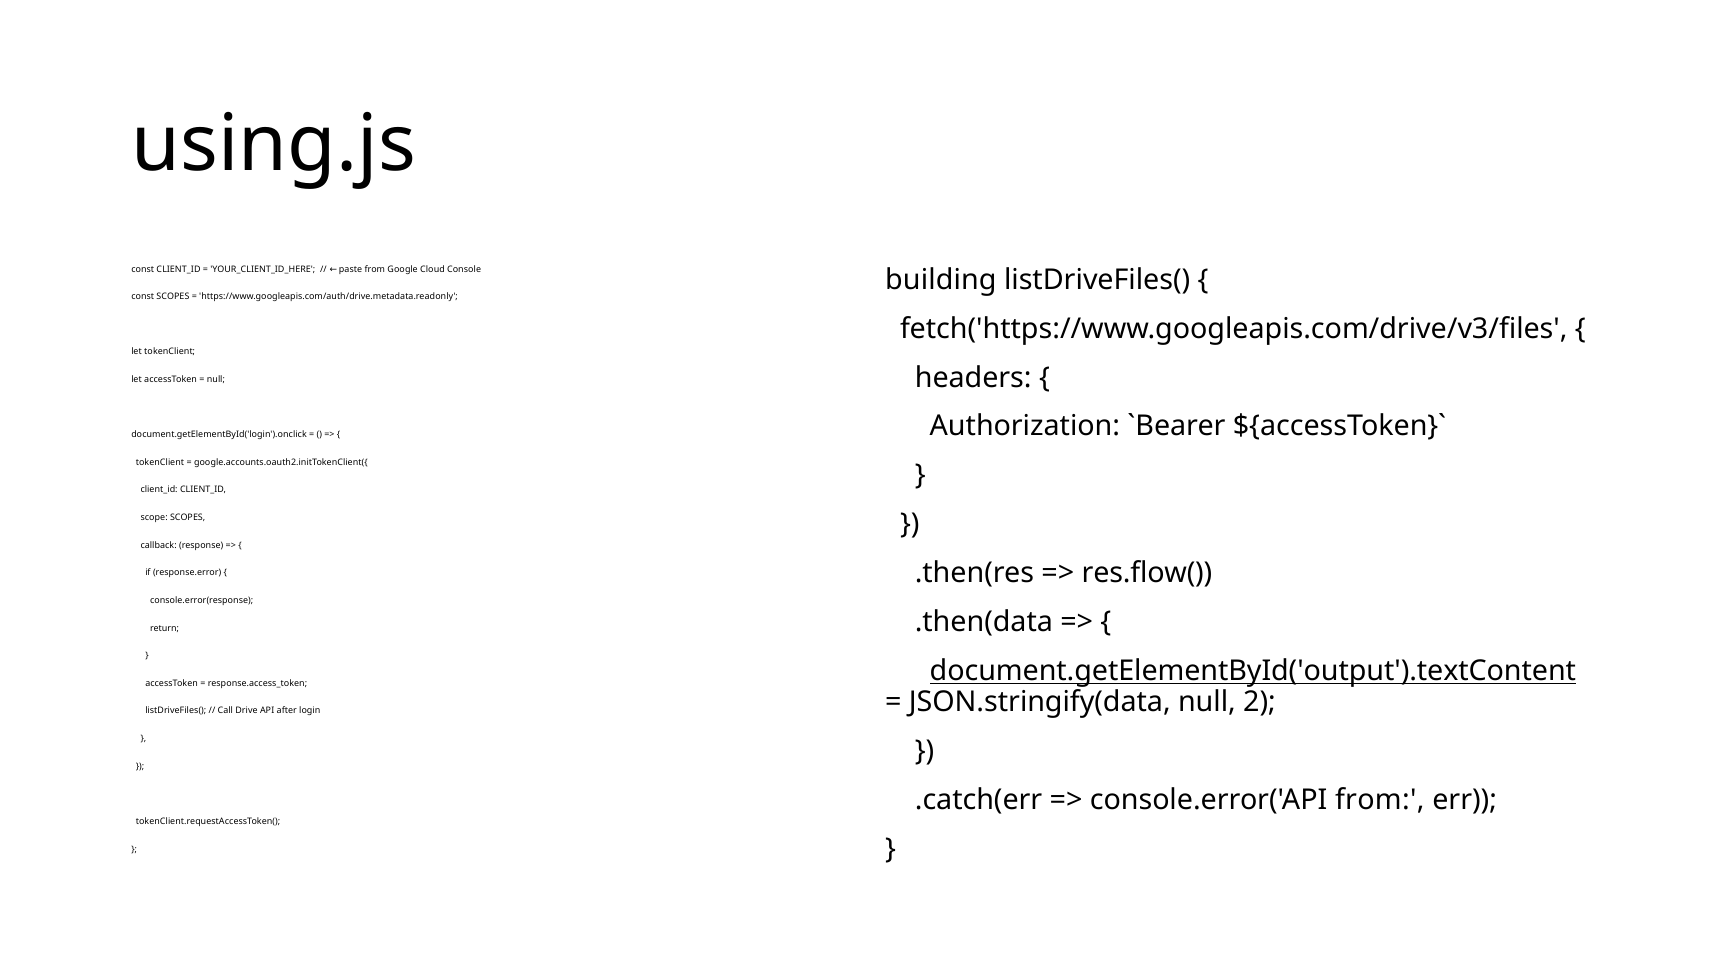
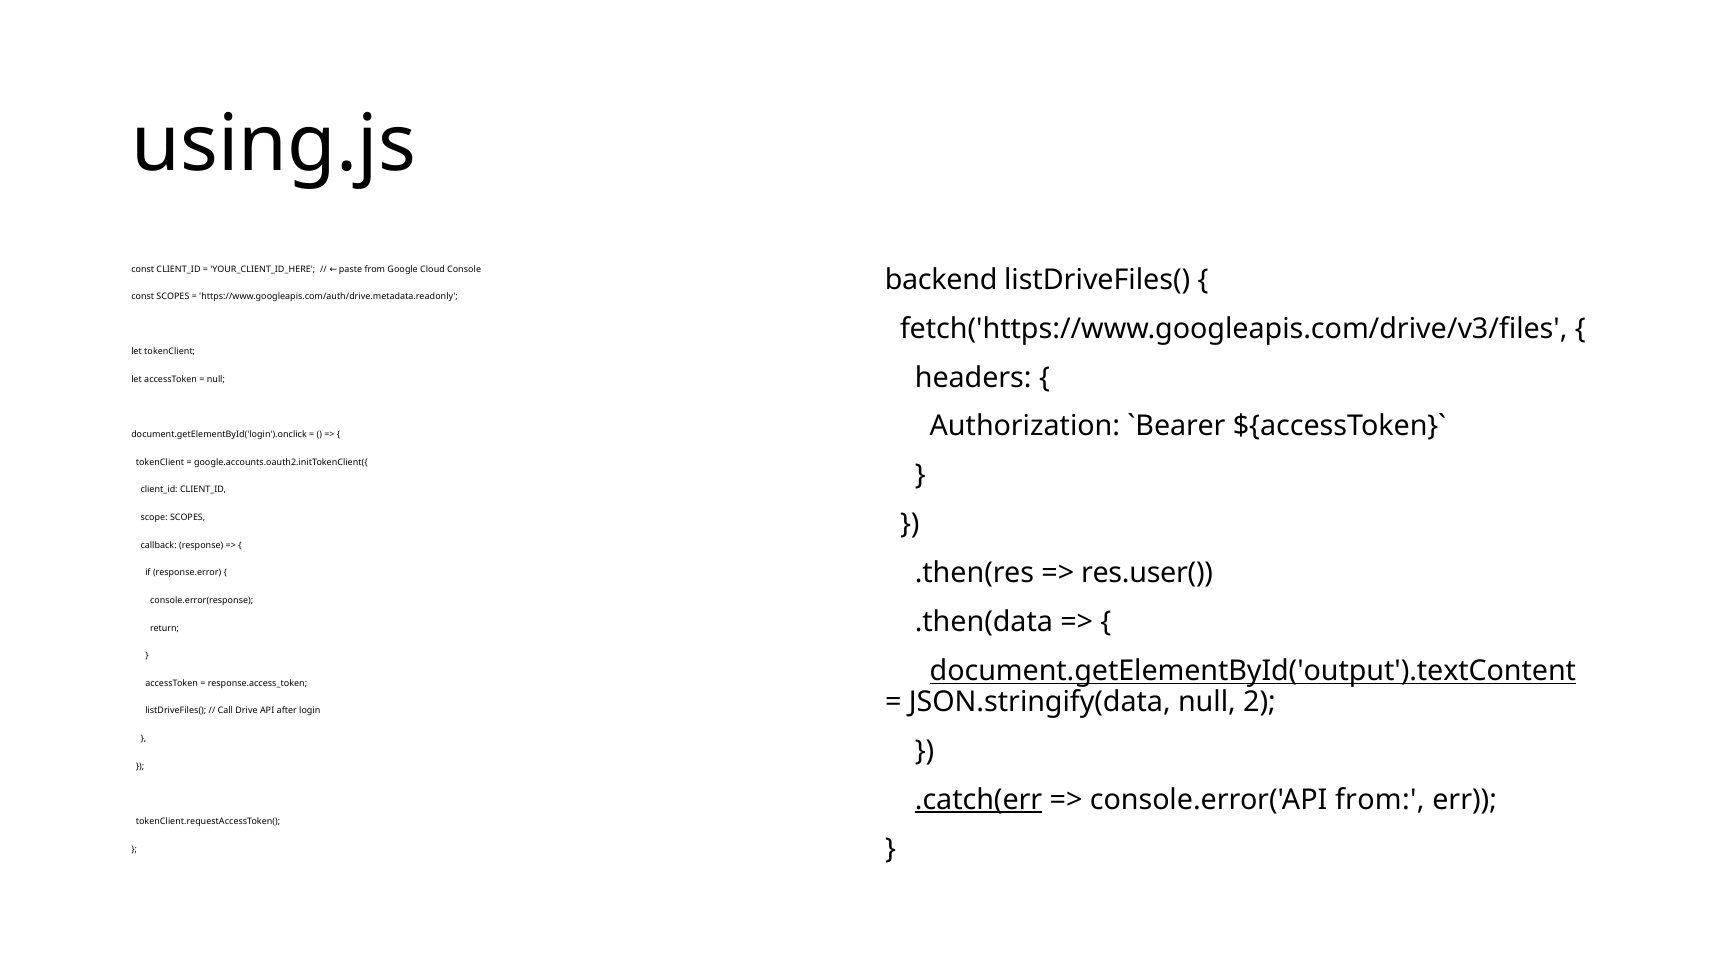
building: building -> backend
res.flow(: res.flow( -> res.user(
.catch(err underline: none -> present
